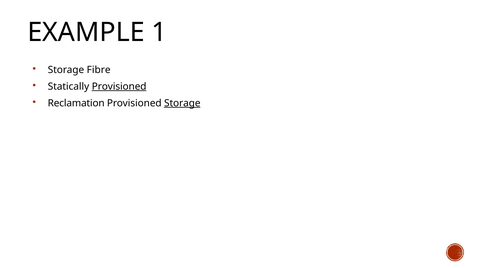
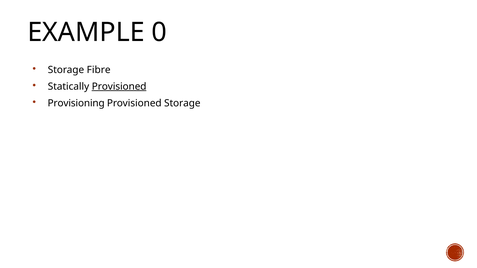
1: 1 -> 0
Reclamation: Reclamation -> Provisioning
Storage at (182, 103) underline: present -> none
